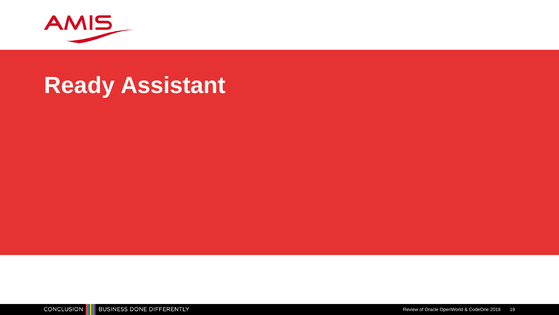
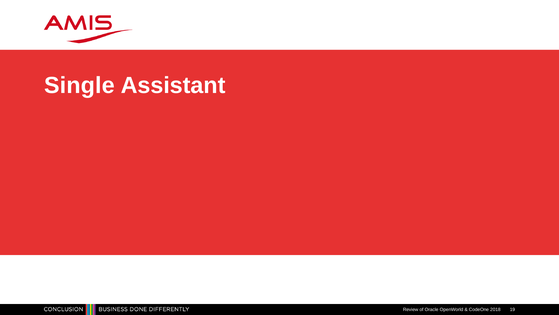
Ready: Ready -> Single
